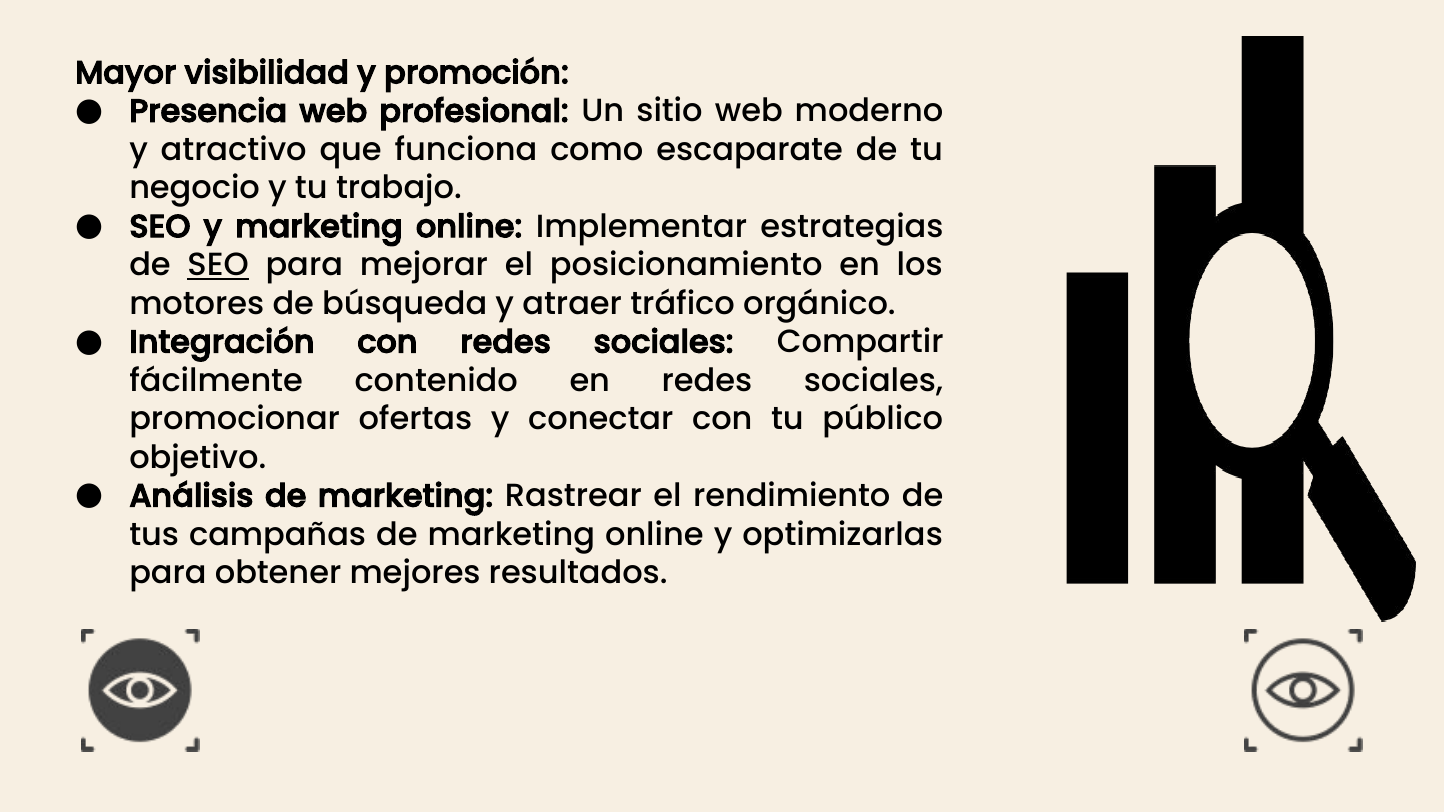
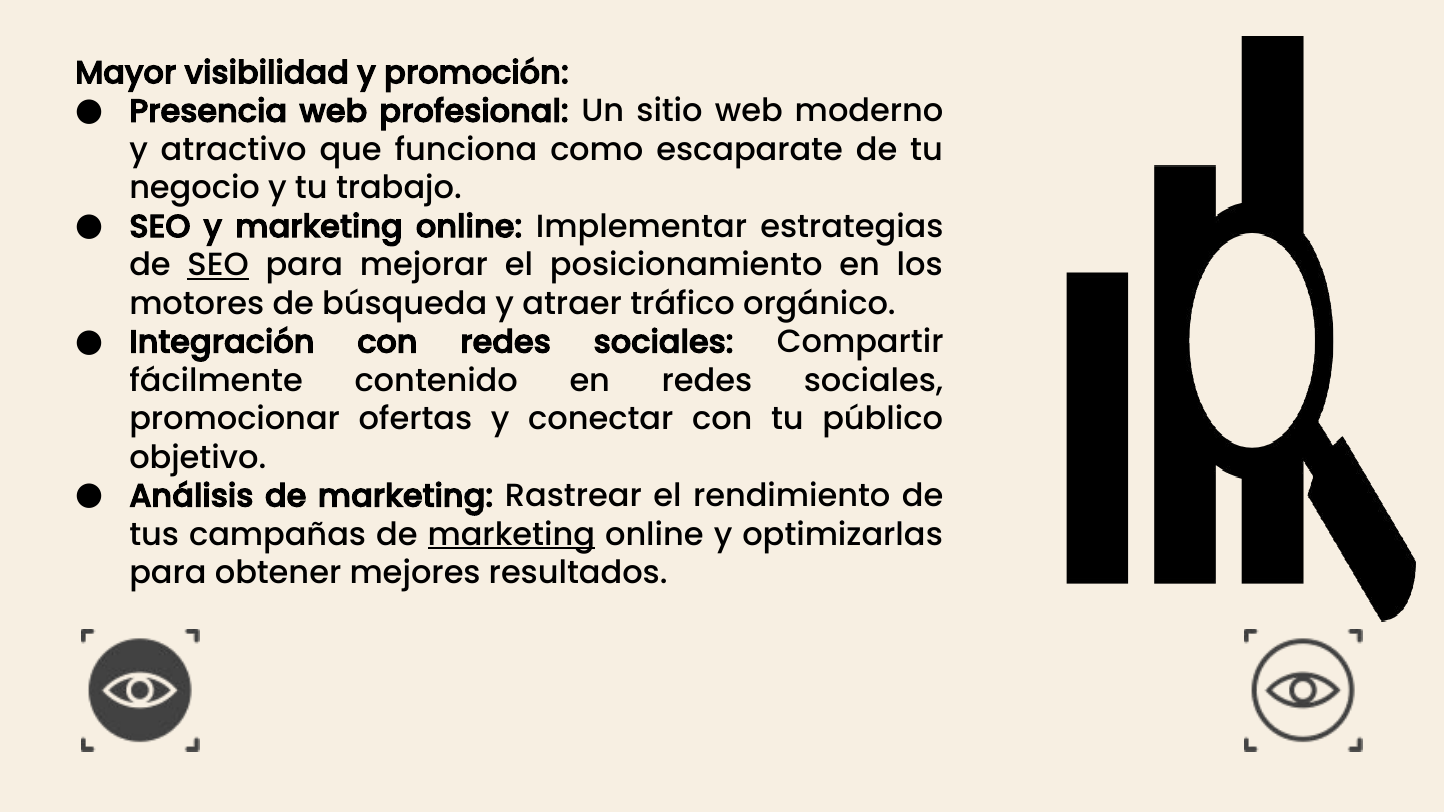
marketing at (511, 535) underline: none -> present
